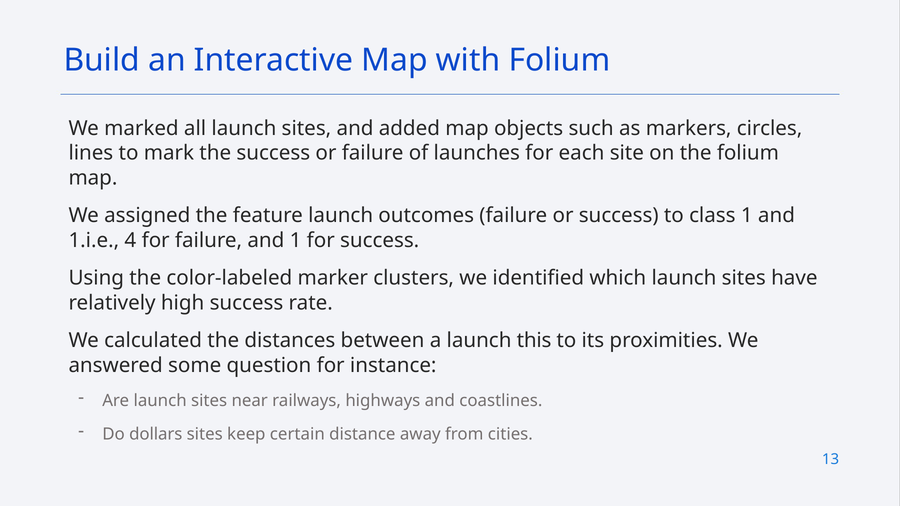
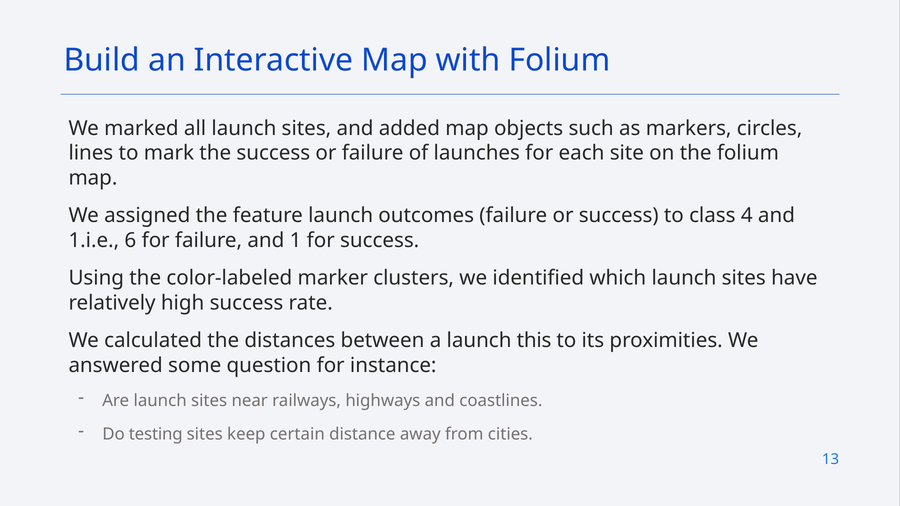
class 1: 1 -> 4
4: 4 -> 6
dollars: dollars -> testing
